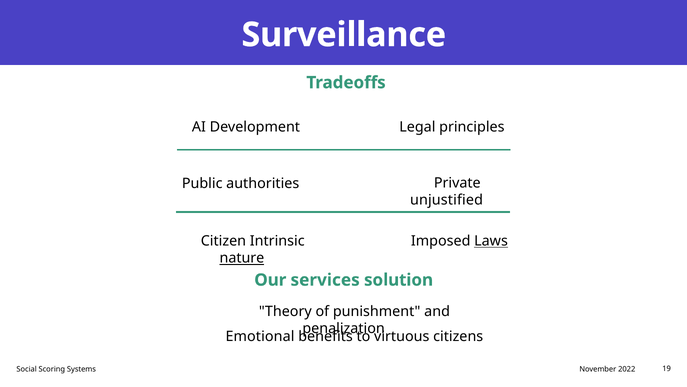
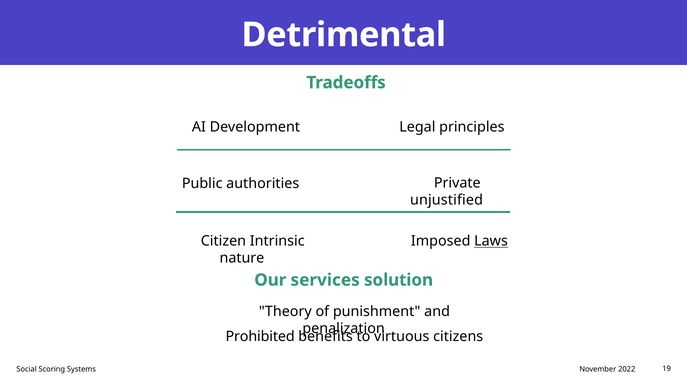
Surveillance: Surveillance -> Detrimental
nature underline: present -> none
Emotional: Emotional -> Prohibited
